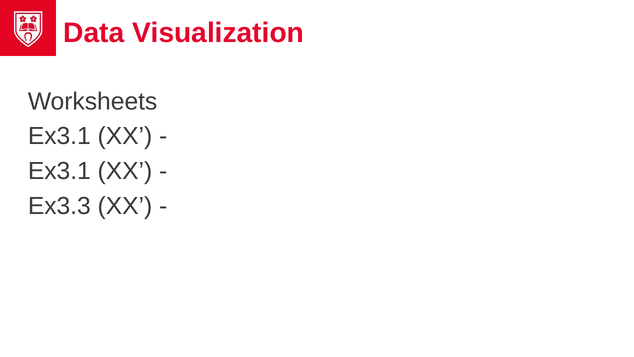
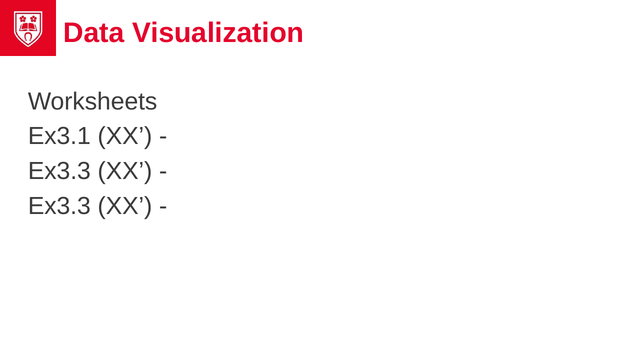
Ex3.1 at (59, 171): Ex3.1 -> Ex3.3
